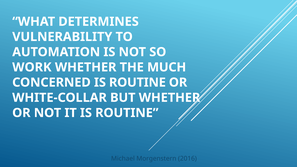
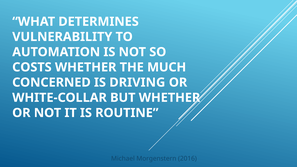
WORK: WORK -> COSTS
CONCERNED IS ROUTINE: ROUTINE -> DRIVING
